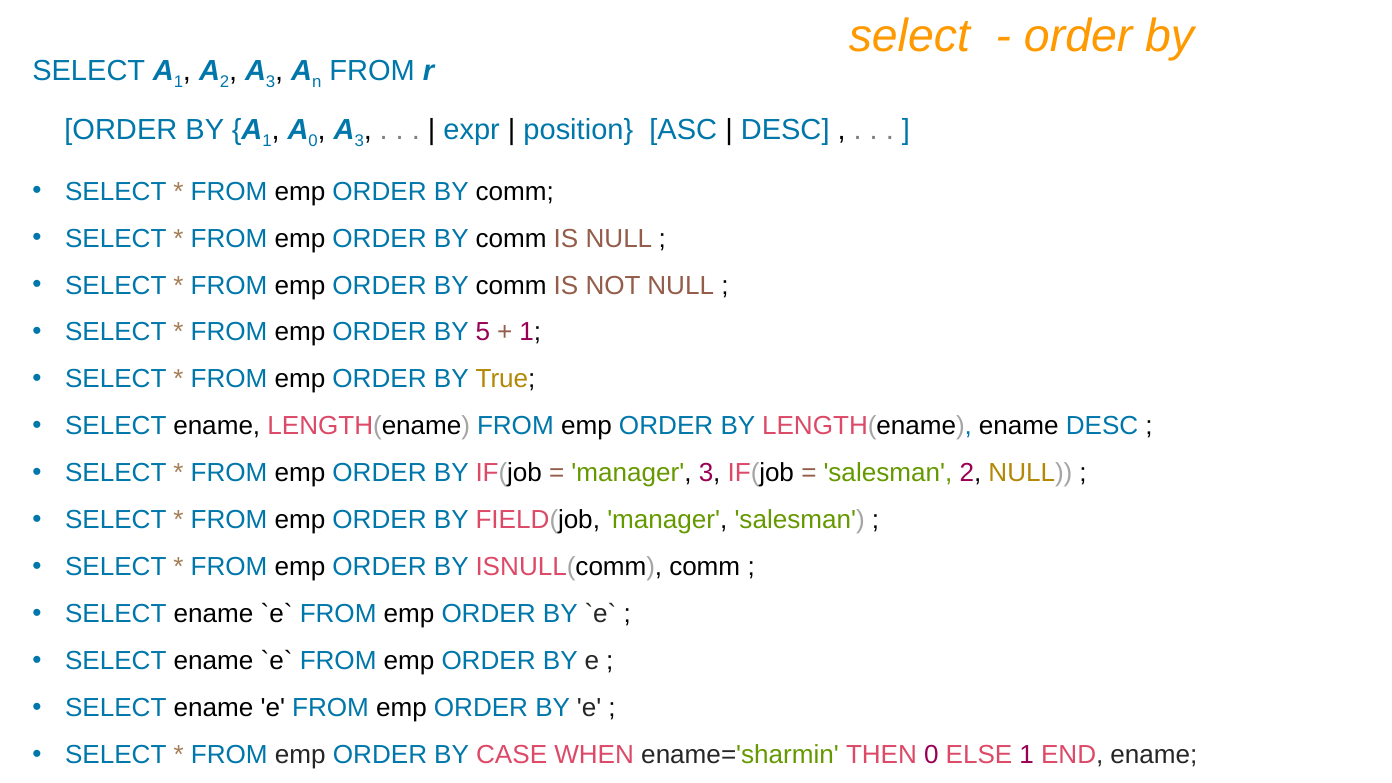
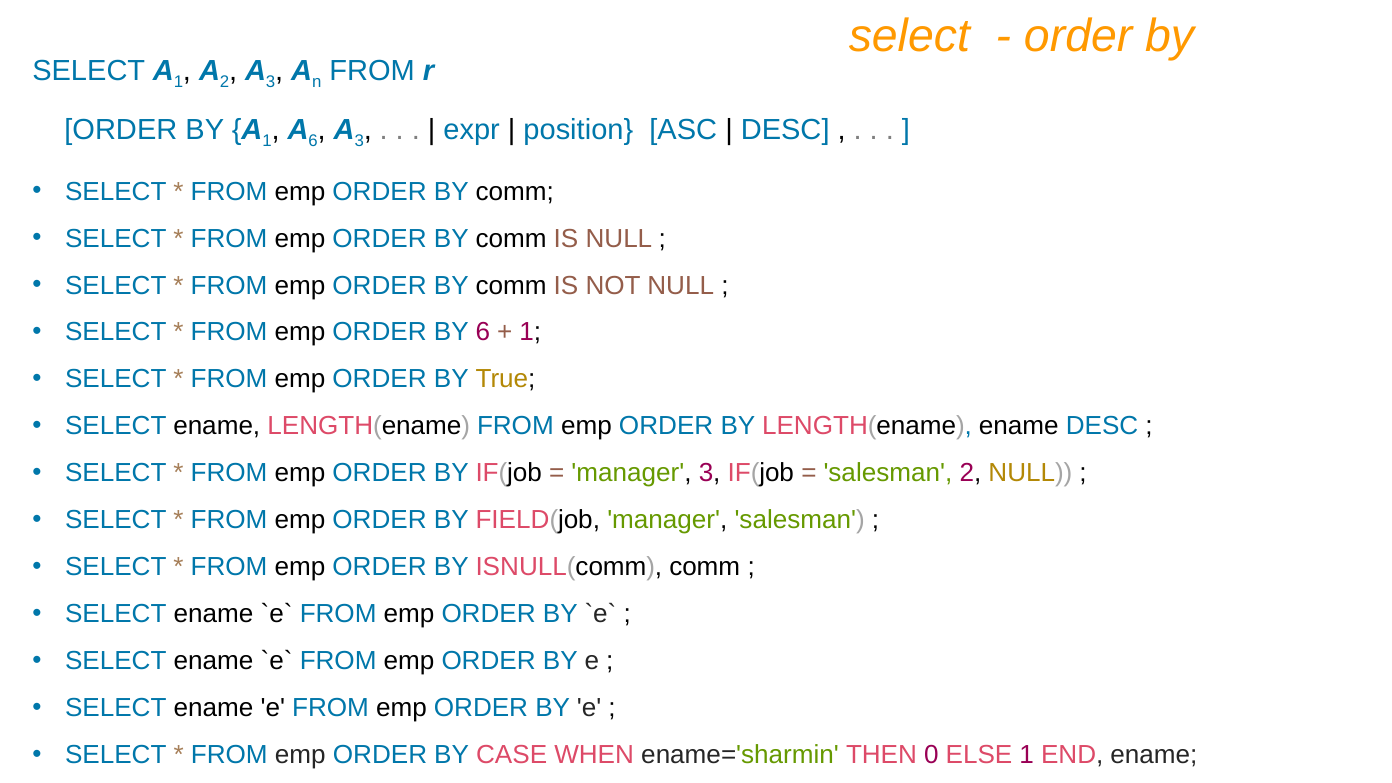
0 at (313, 141): 0 -> 6
BY 5: 5 -> 6
